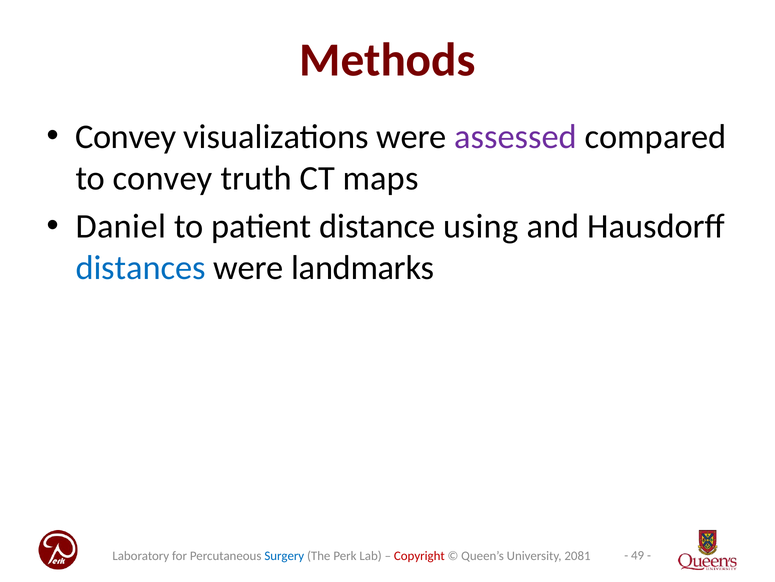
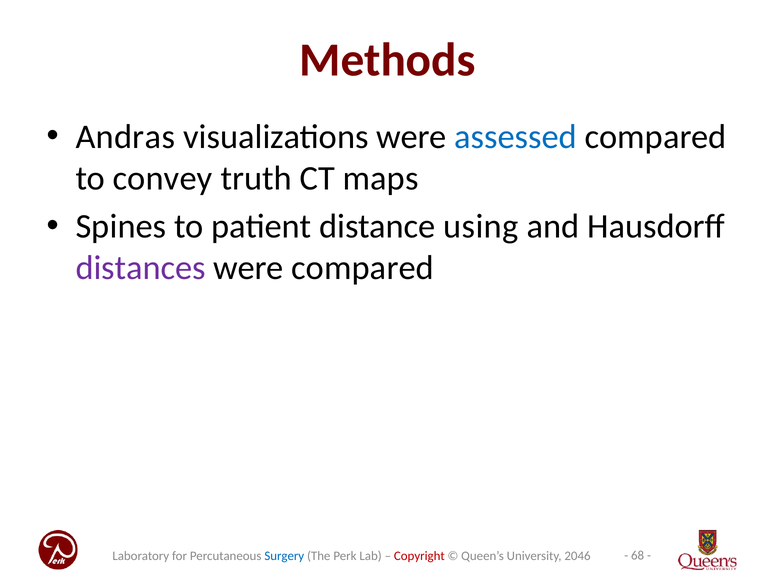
Convey at (126, 137): Convey -> Andras
assessed colour: purple -> blue
Daniel: Daniel -> Spines
distances colour: blue -> purple
were landmarks: landmarks -> compared
2081: 2081 -> 2046
49: 49 -> 68
